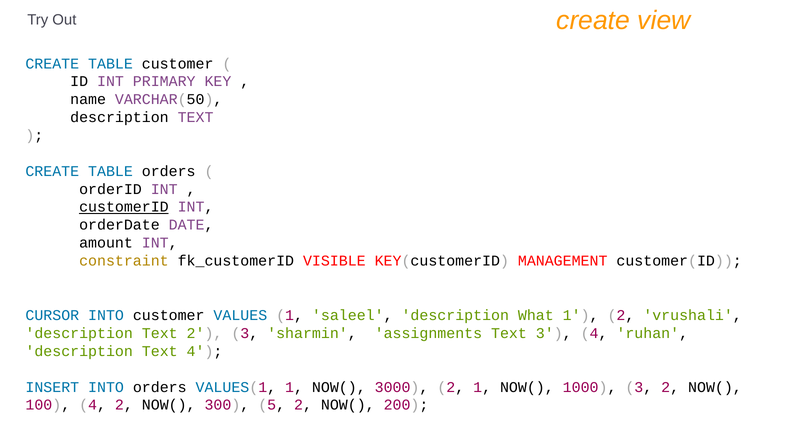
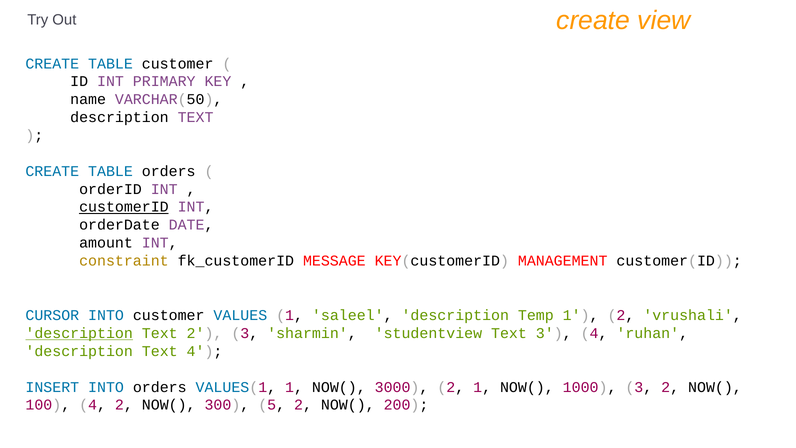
VISIBLE: VISIBLE -> MESSAGE
What: What -> Temp
description at (79, 333) underline: none -> present
assignments: assignments -> studentview
